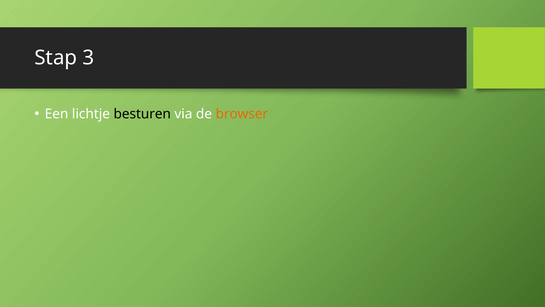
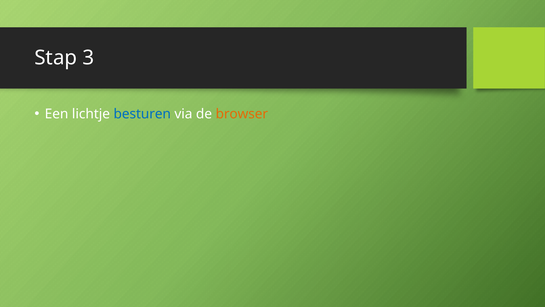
besturen colour: black -> blue
